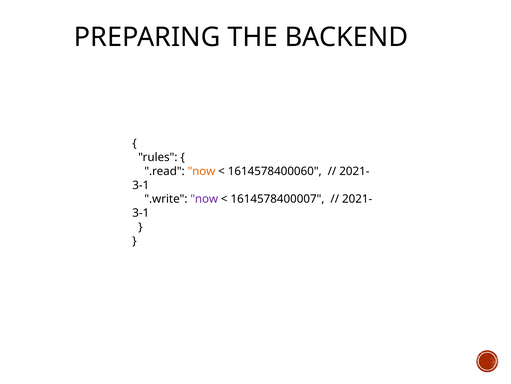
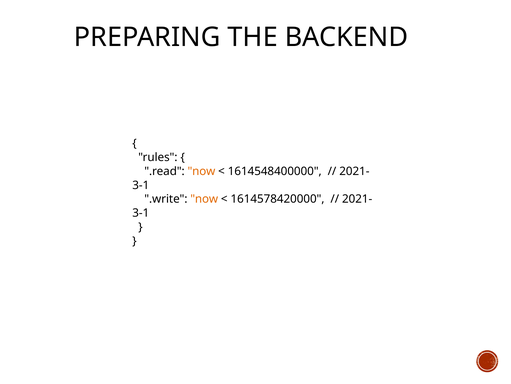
1614578400060: 1614578400060 -> 1614548400000
now at (204, 199) colour: purple -> orange
1614578400007: 1614578400007 -> 1614578420000
